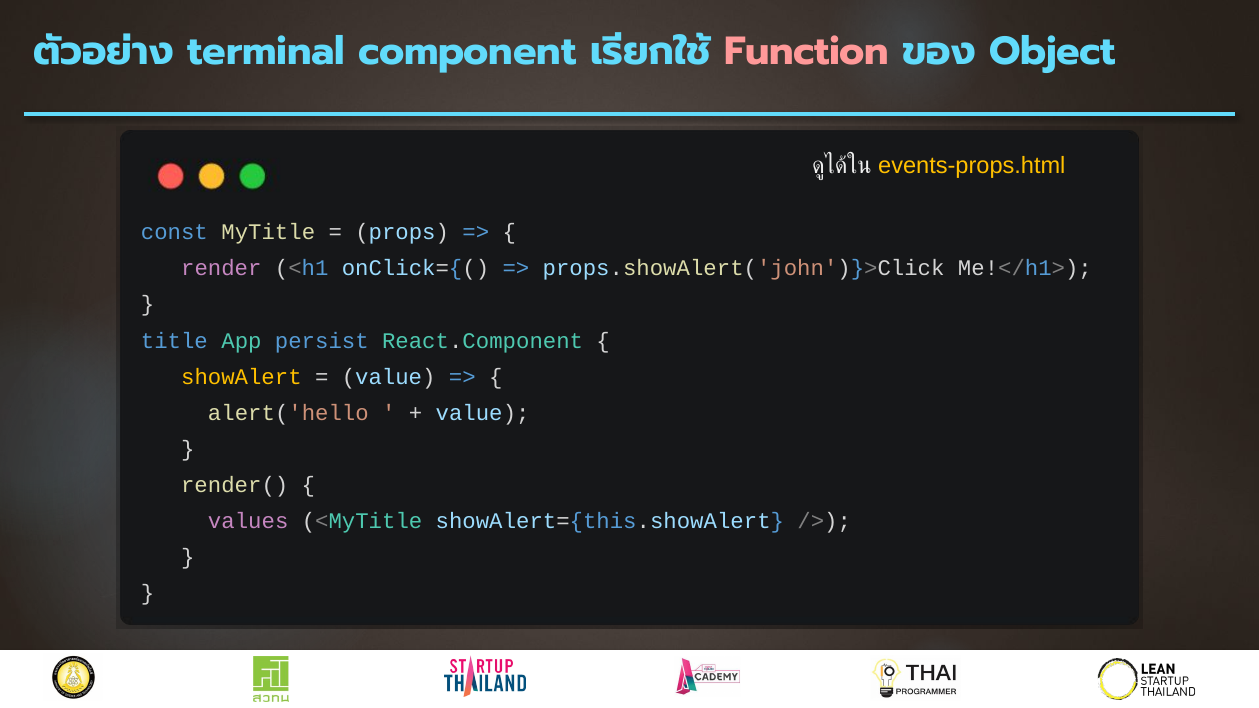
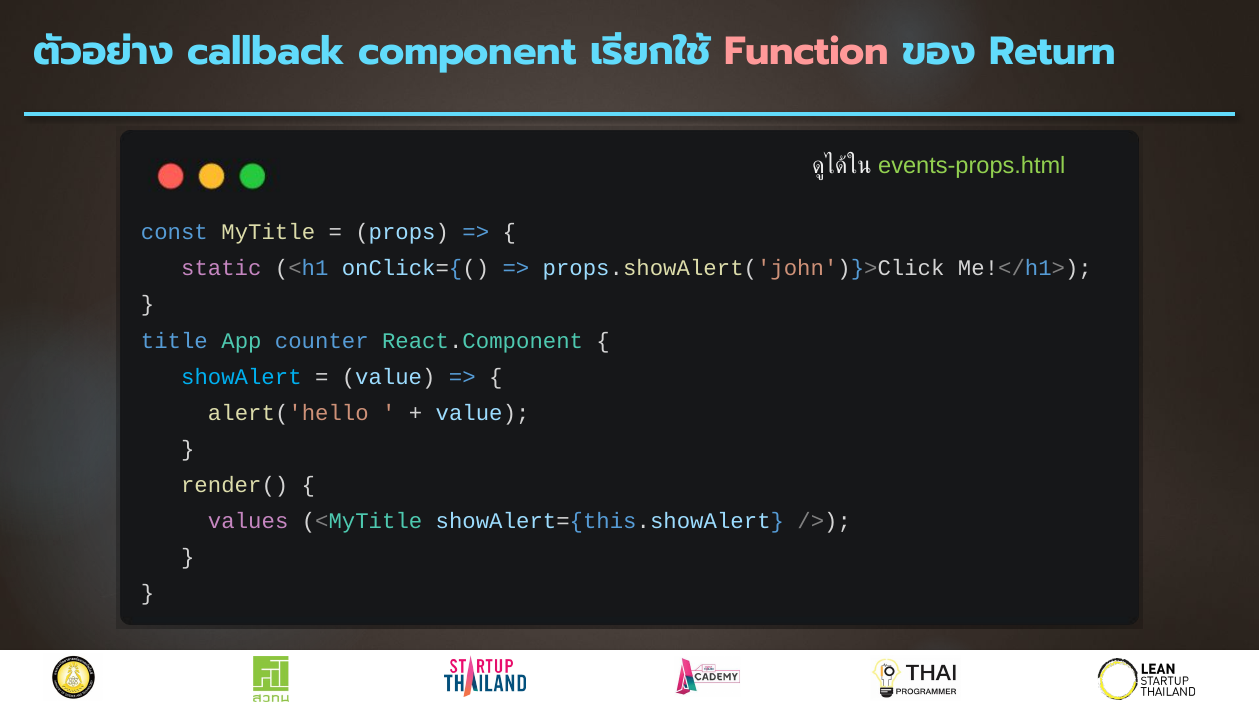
terminal: terminal -> callback
Object: Object -> Return
events-props.html colour: yellow -> light green
render: render -> static
persist: persist -> counter
showAlert colour: yellow -> light blue
